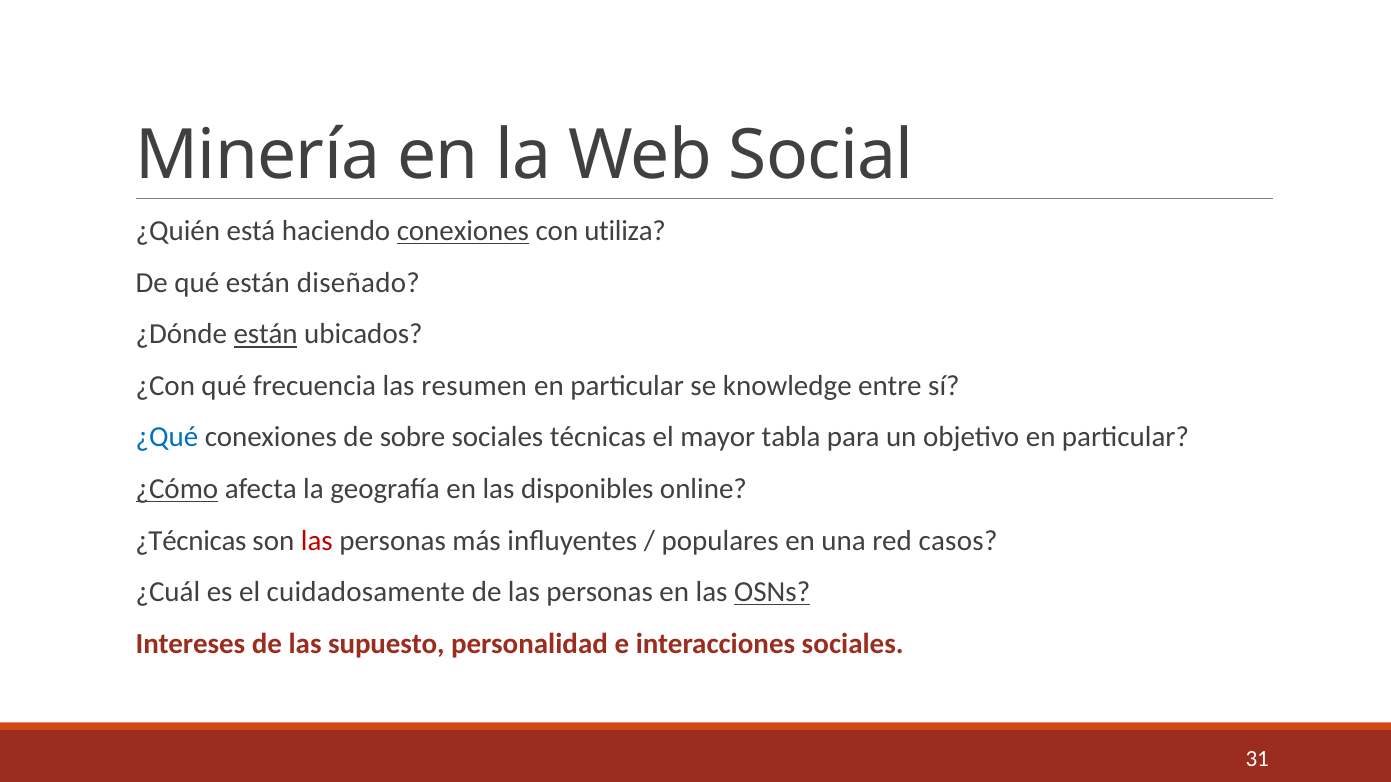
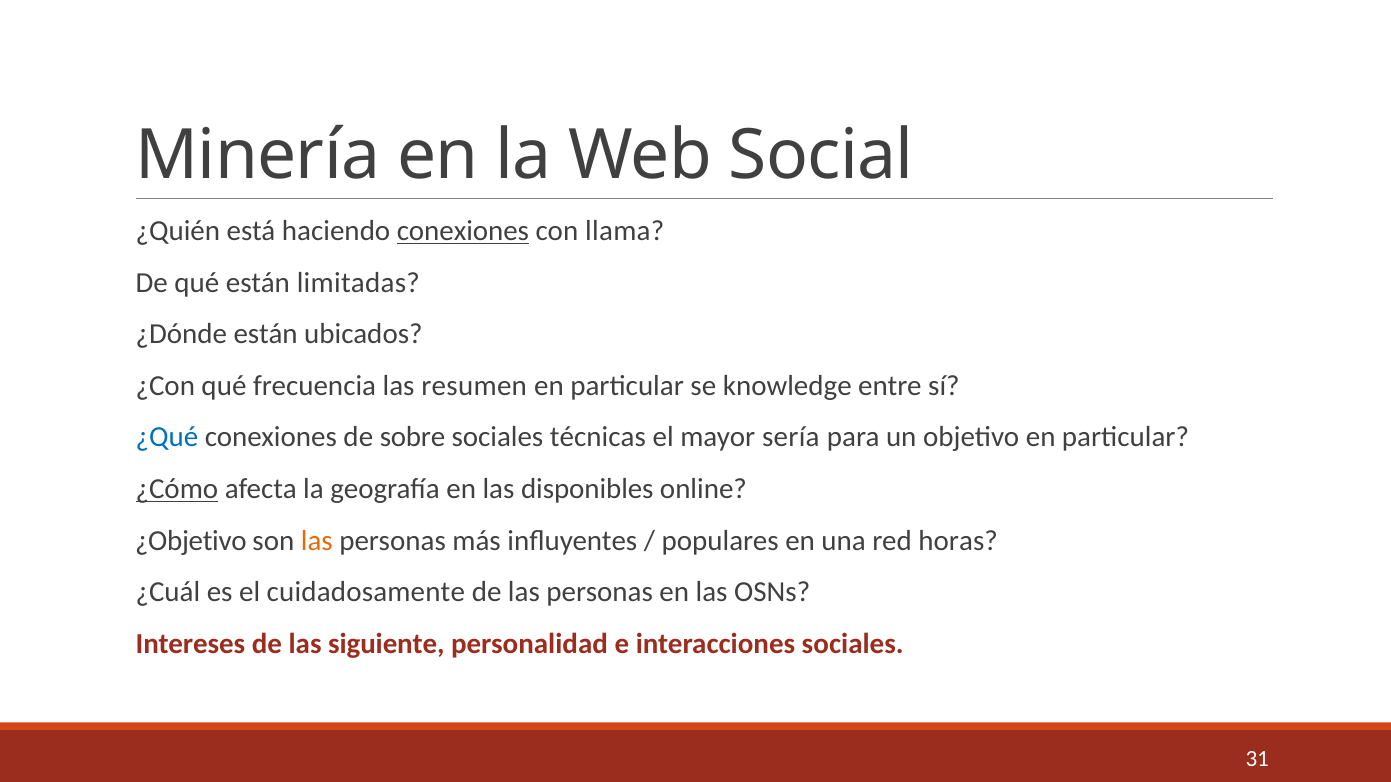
utiliza: utiliza -> llama
diseñado: diseñado -> limitadas
están at (266, 334) underline: present -> none
tabla: tabla -> sería
¿Técnicas: ¿Técnicas -> ¿Objetivo
las at (317, 541) colour: red -> orange
casos: casos -> horas
OSNs underline: present -> none
supuesto: supuesto -> siguiente
